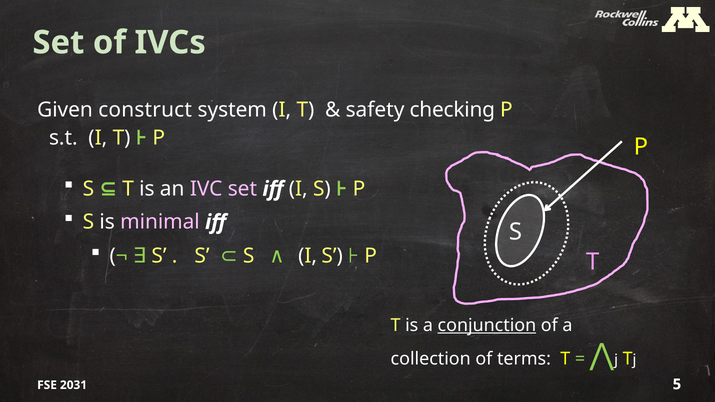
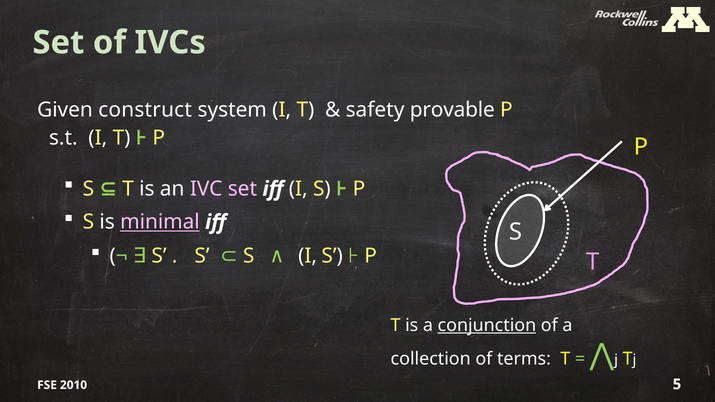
checking: checking -> provable
minimal underline: none -> present
2031: 2031 -> 2010
